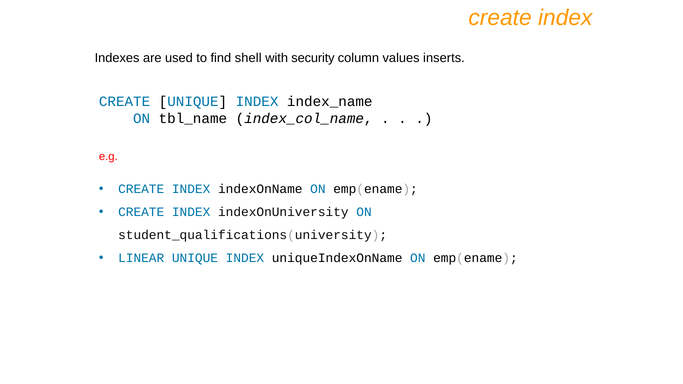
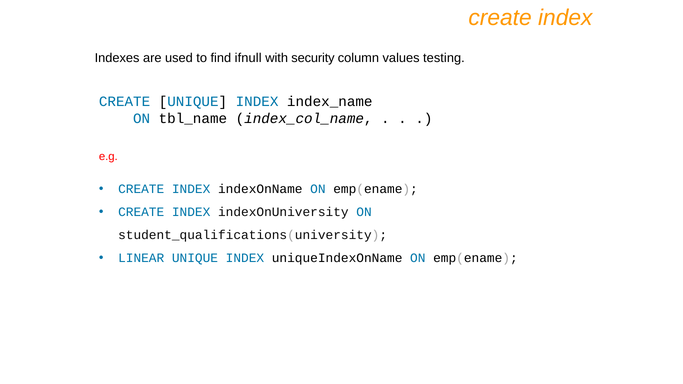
shell: shell -> ifnull
inserts: inserts -> testing
